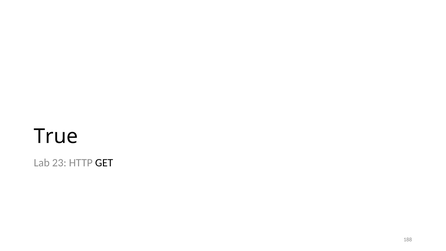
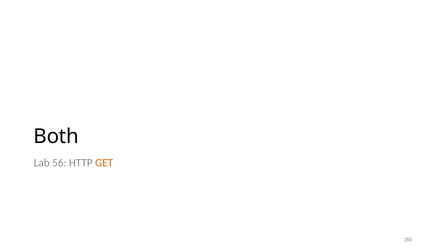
True: True -> Both
23: 23 -> 56
GET colour: black -> orange
